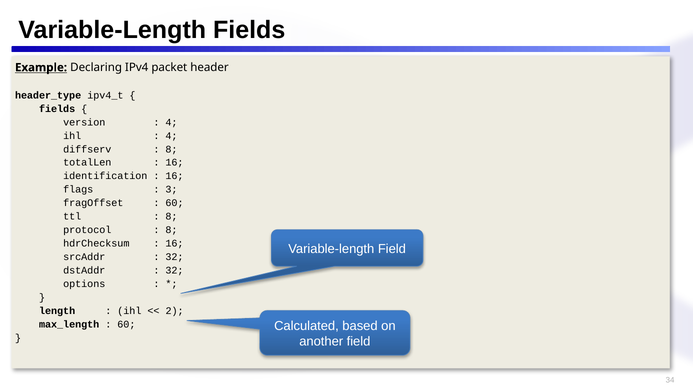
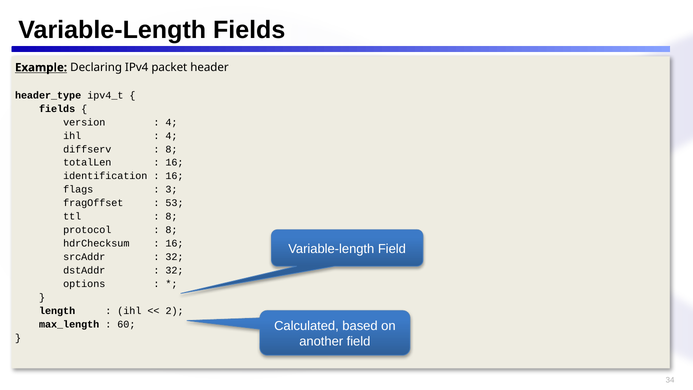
60 at (175, 203): 60 -> 53
